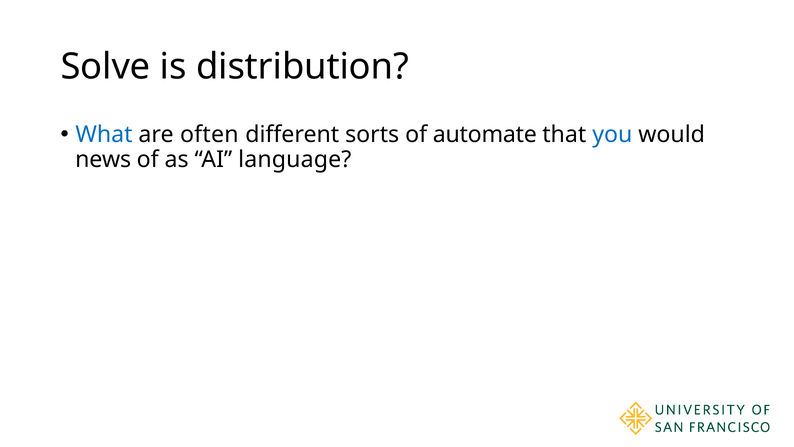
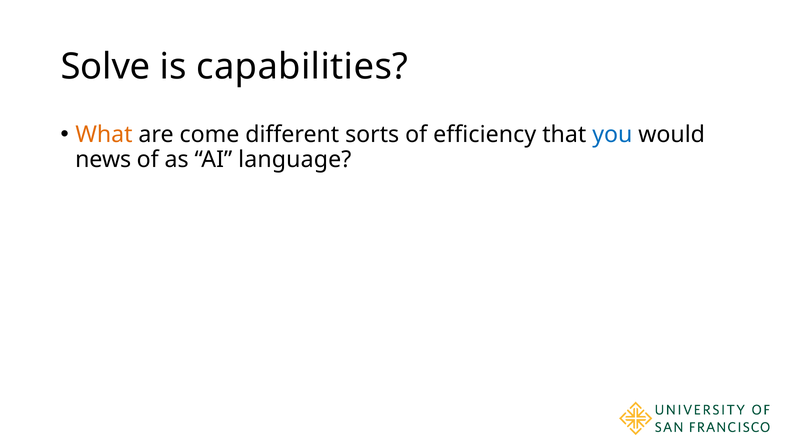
distribution: distribution -> capabilities
What colour: blue -> orange
often: often -> come
automate: automate -> efficiency
